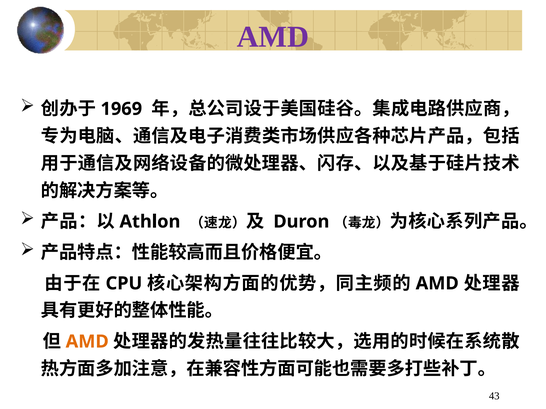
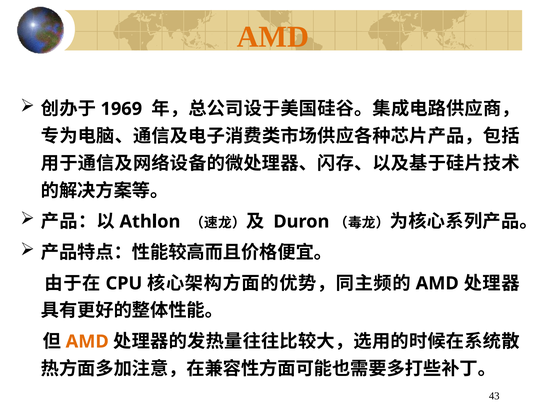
AMD at (273, 37) colour: purple -> orange
